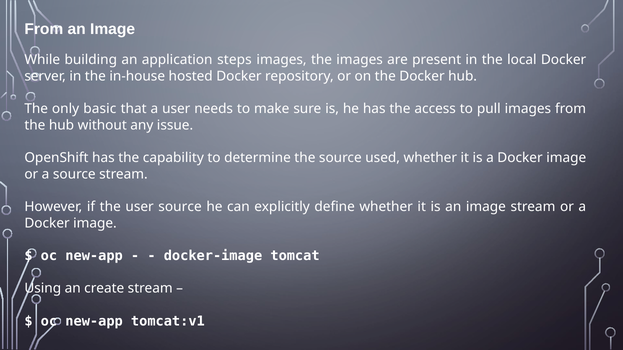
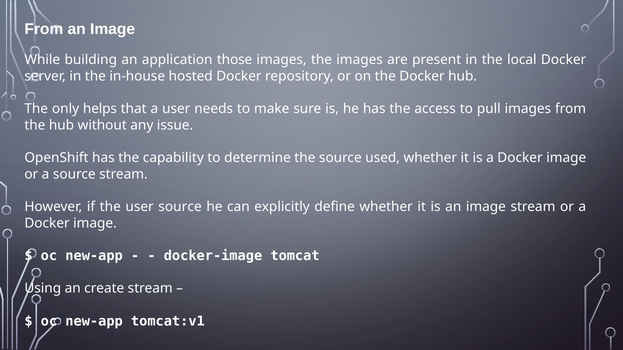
steps: steps -> those
basic: basic -> helps
